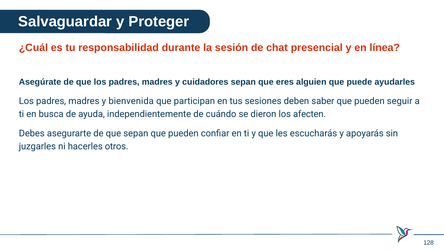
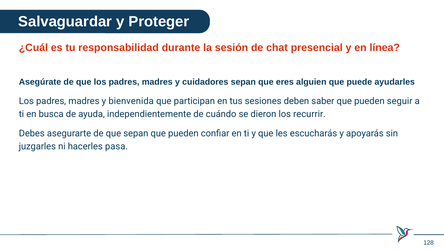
afecten: afecten -> recurrir
otros: otros -> pasa
